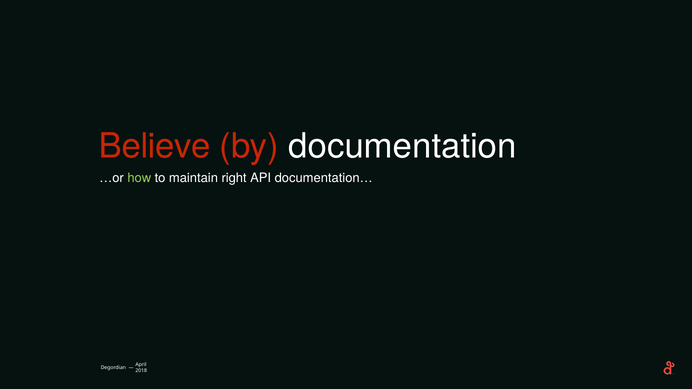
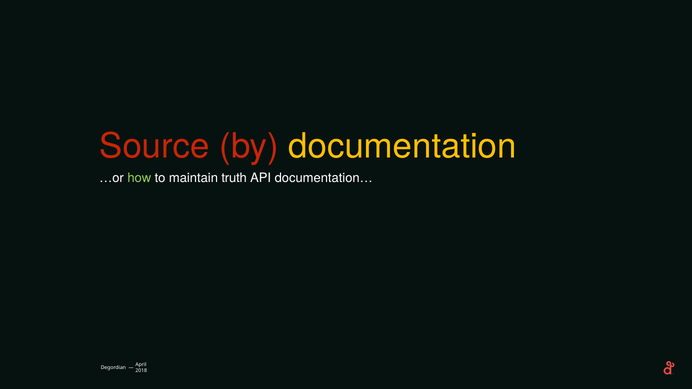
Believe: Believe -> Source
documentation colour: white -> yellow
right: right -> truth
